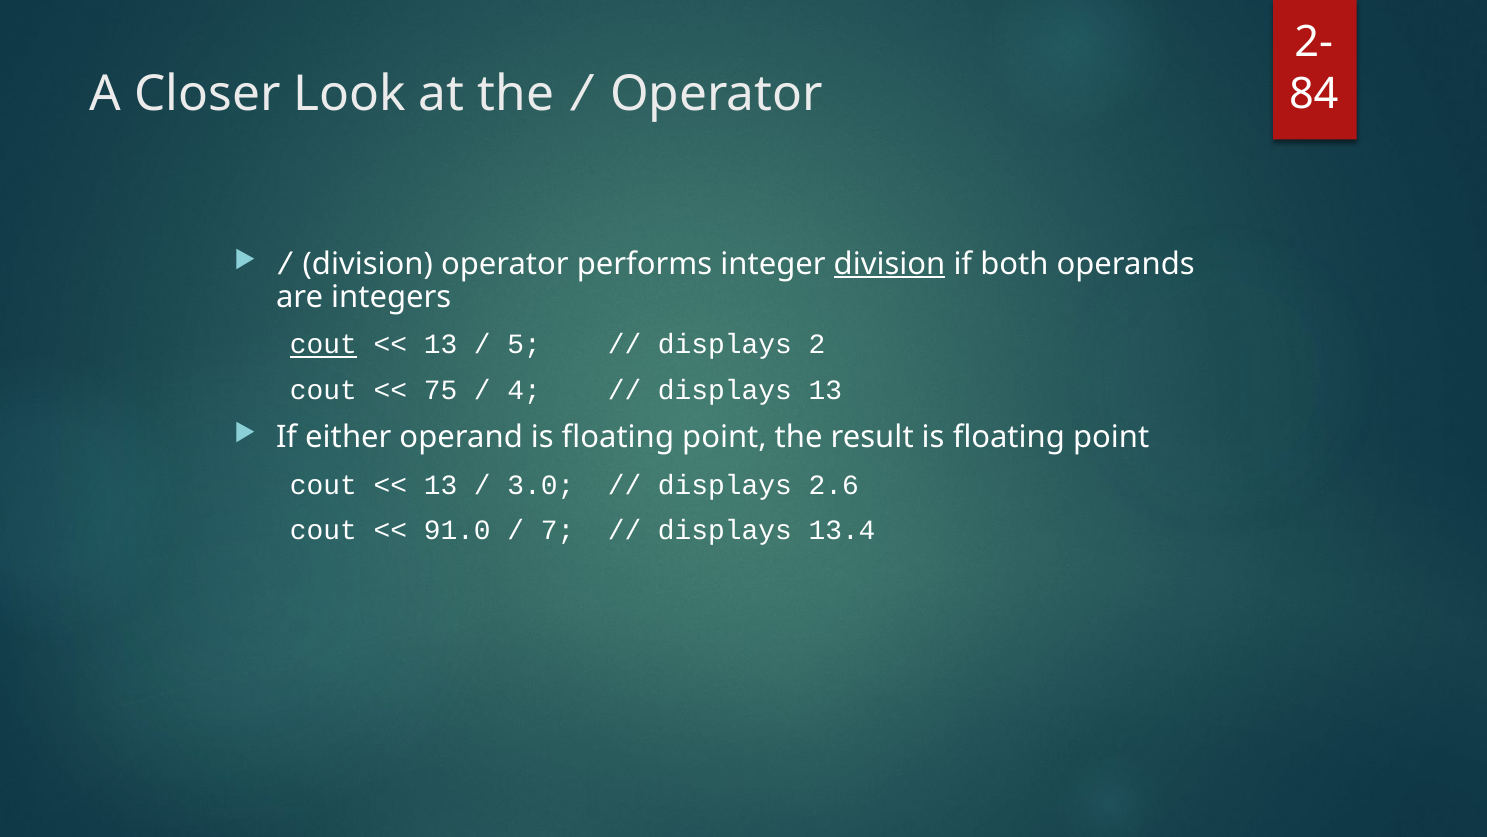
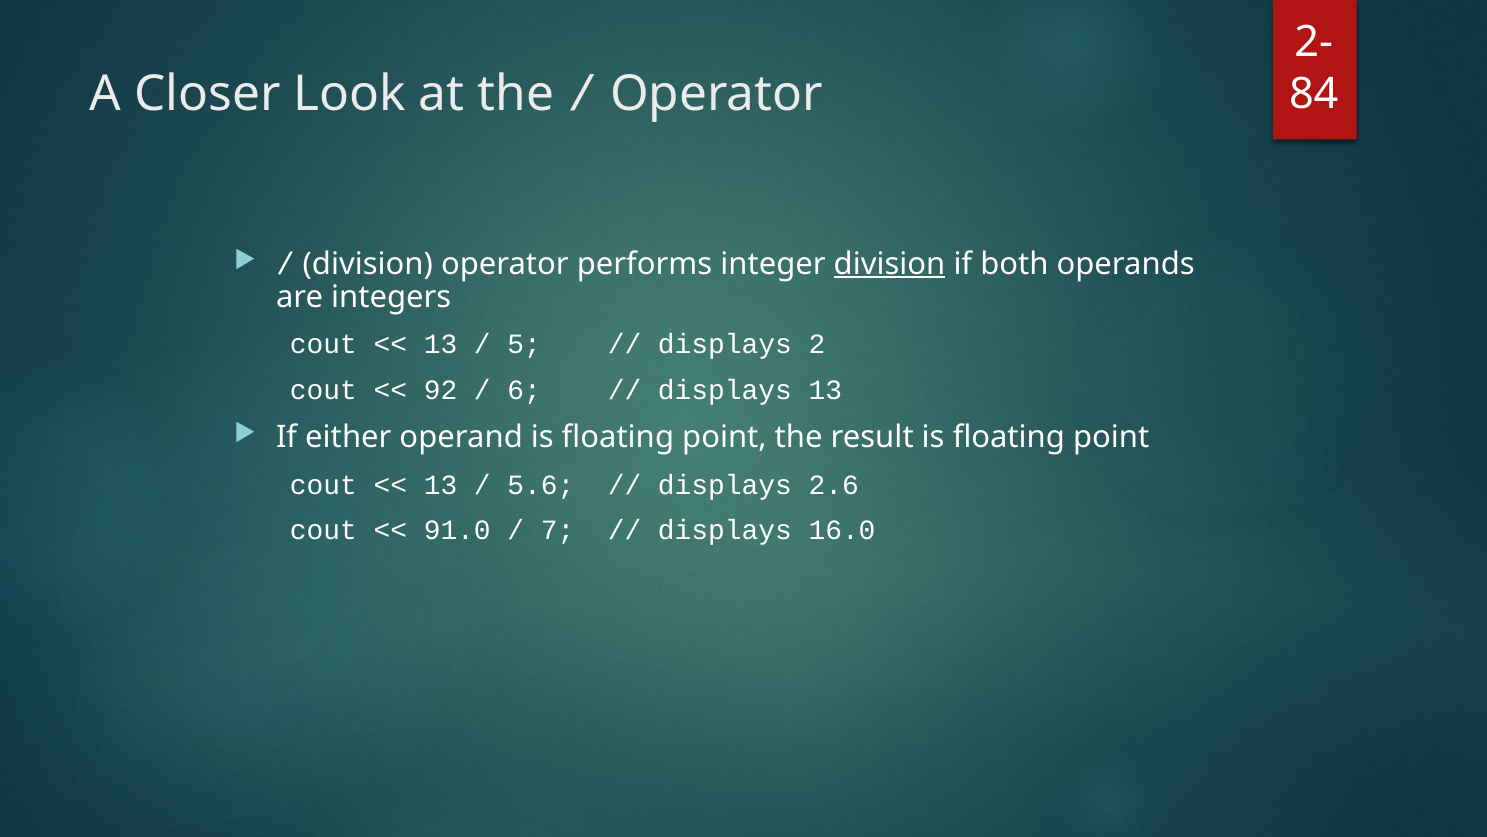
cout at (323, 345) underline: present -> none
75: 75 -> 92
4: 4 -> 6
3.0: 3.0 -> 5.6
13.4: 13.4 -> 16.0
